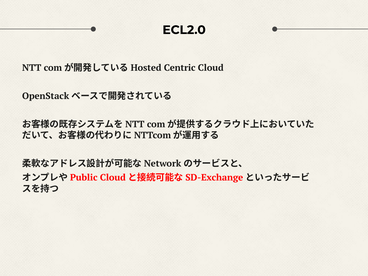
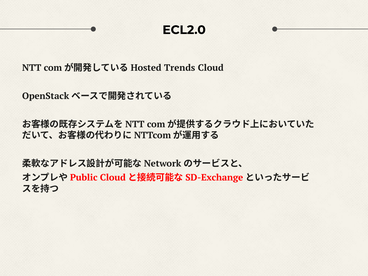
Centric: Centric -> Trends
